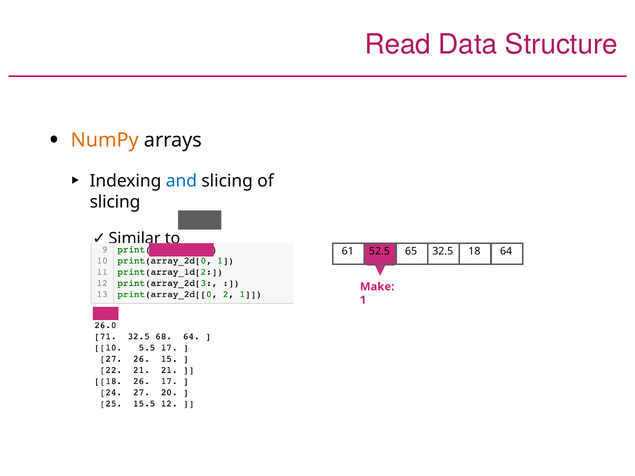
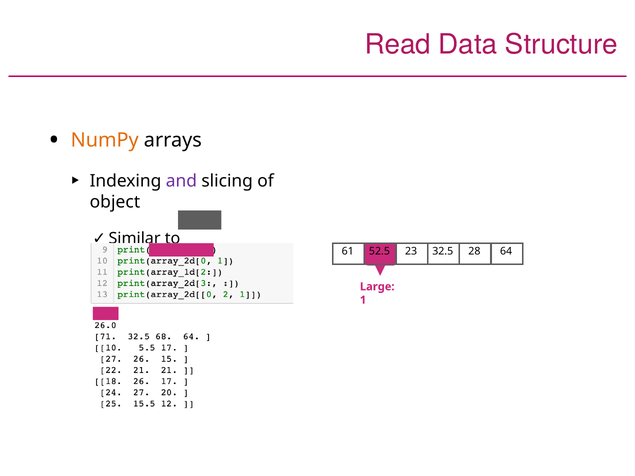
and colour: blue -> purple
slicing at (115, 202): slicing -> object
65: 65 -> 23
18: 18 -> 28
Make: Make -> Large
